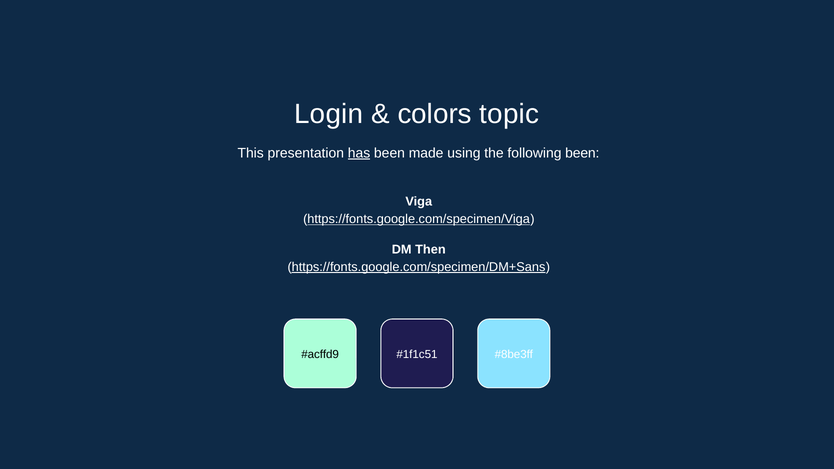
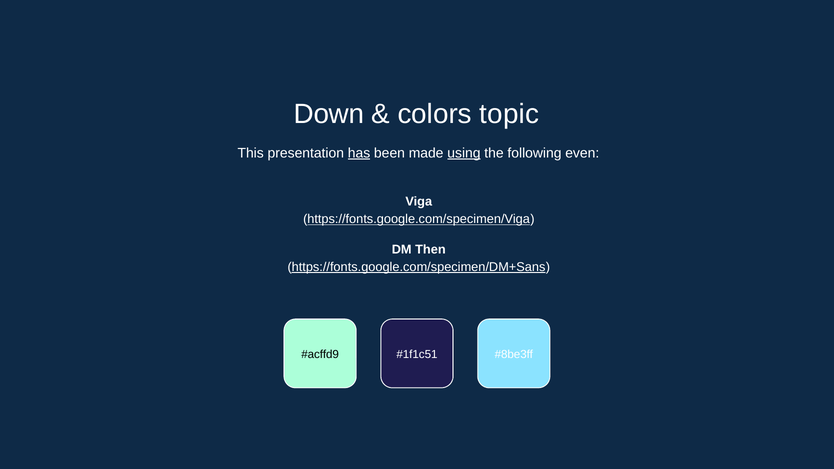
Login: Login -> Down
using underline: none -> present
following been: been -> even
